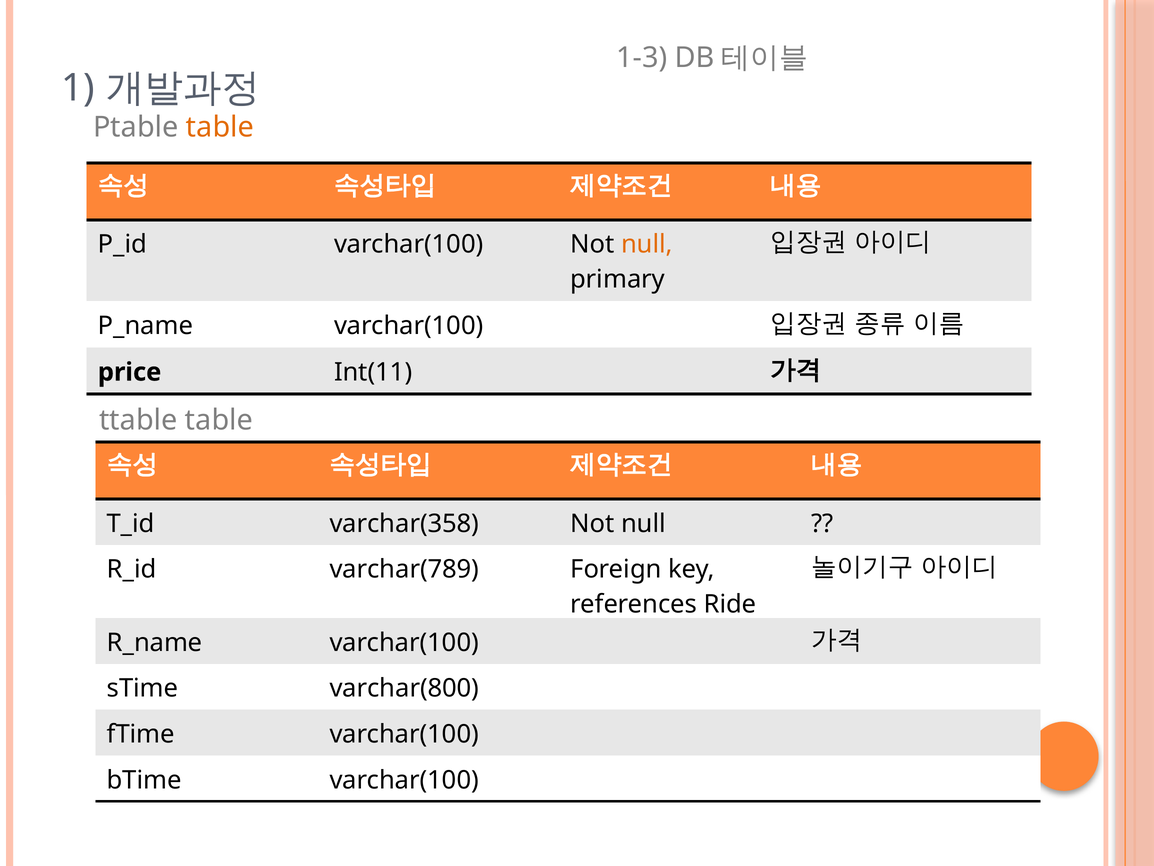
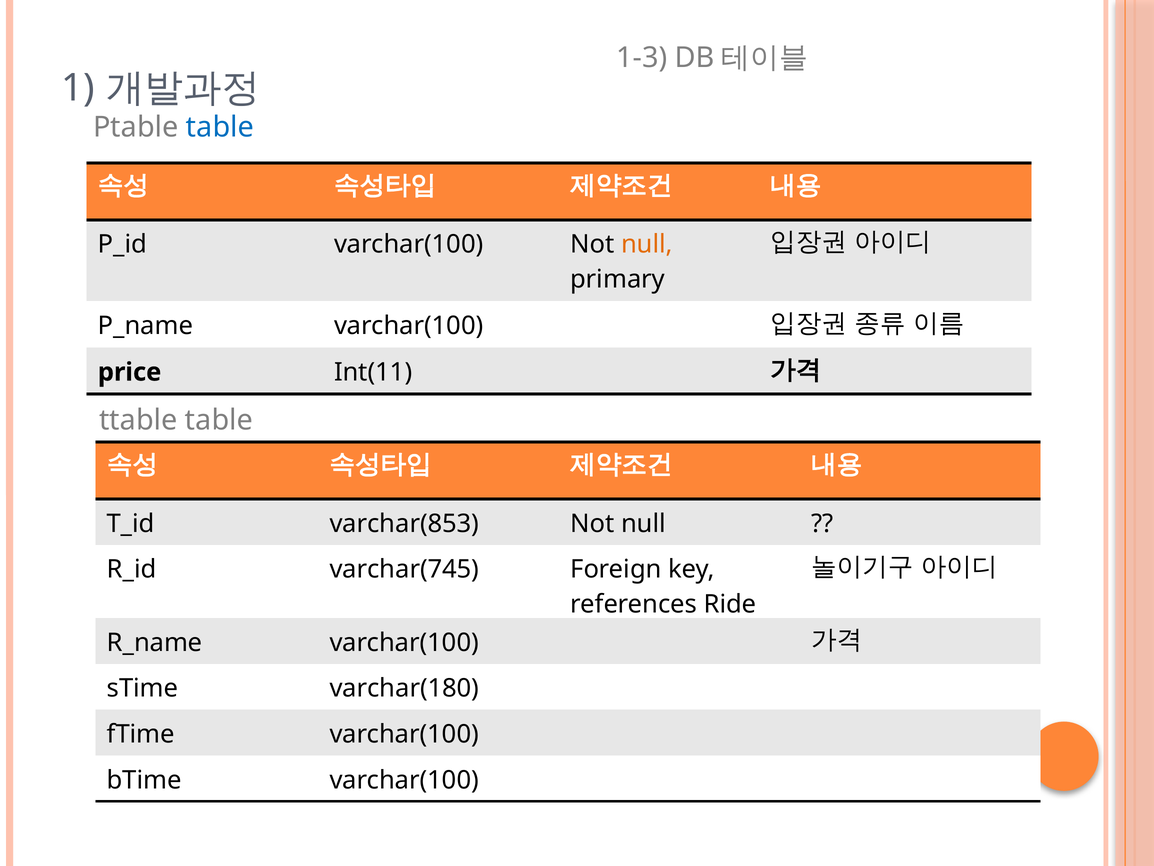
table at (220, 127) colour: orange -> blue
varchar(358: varchar(358 -> varchar(853
varchar(789: varchar(789 -> varchar(745
varchar(800: varchar(800 -> varchar(180
